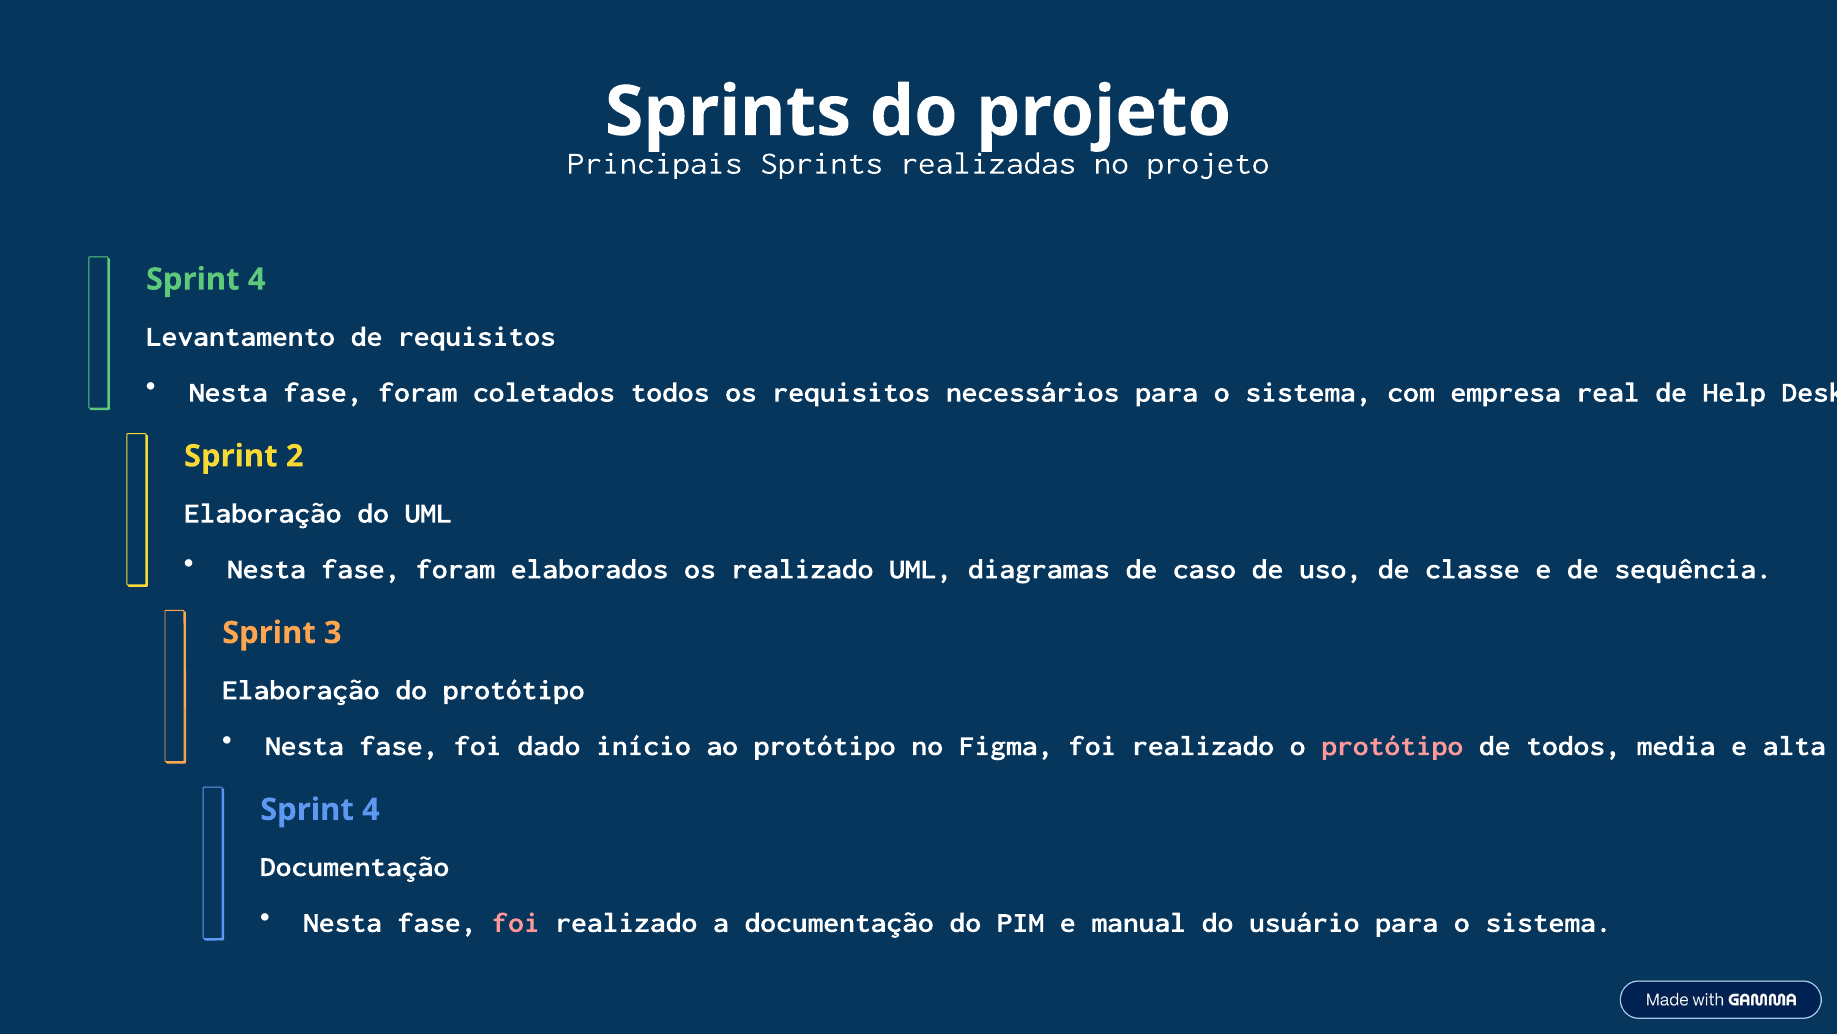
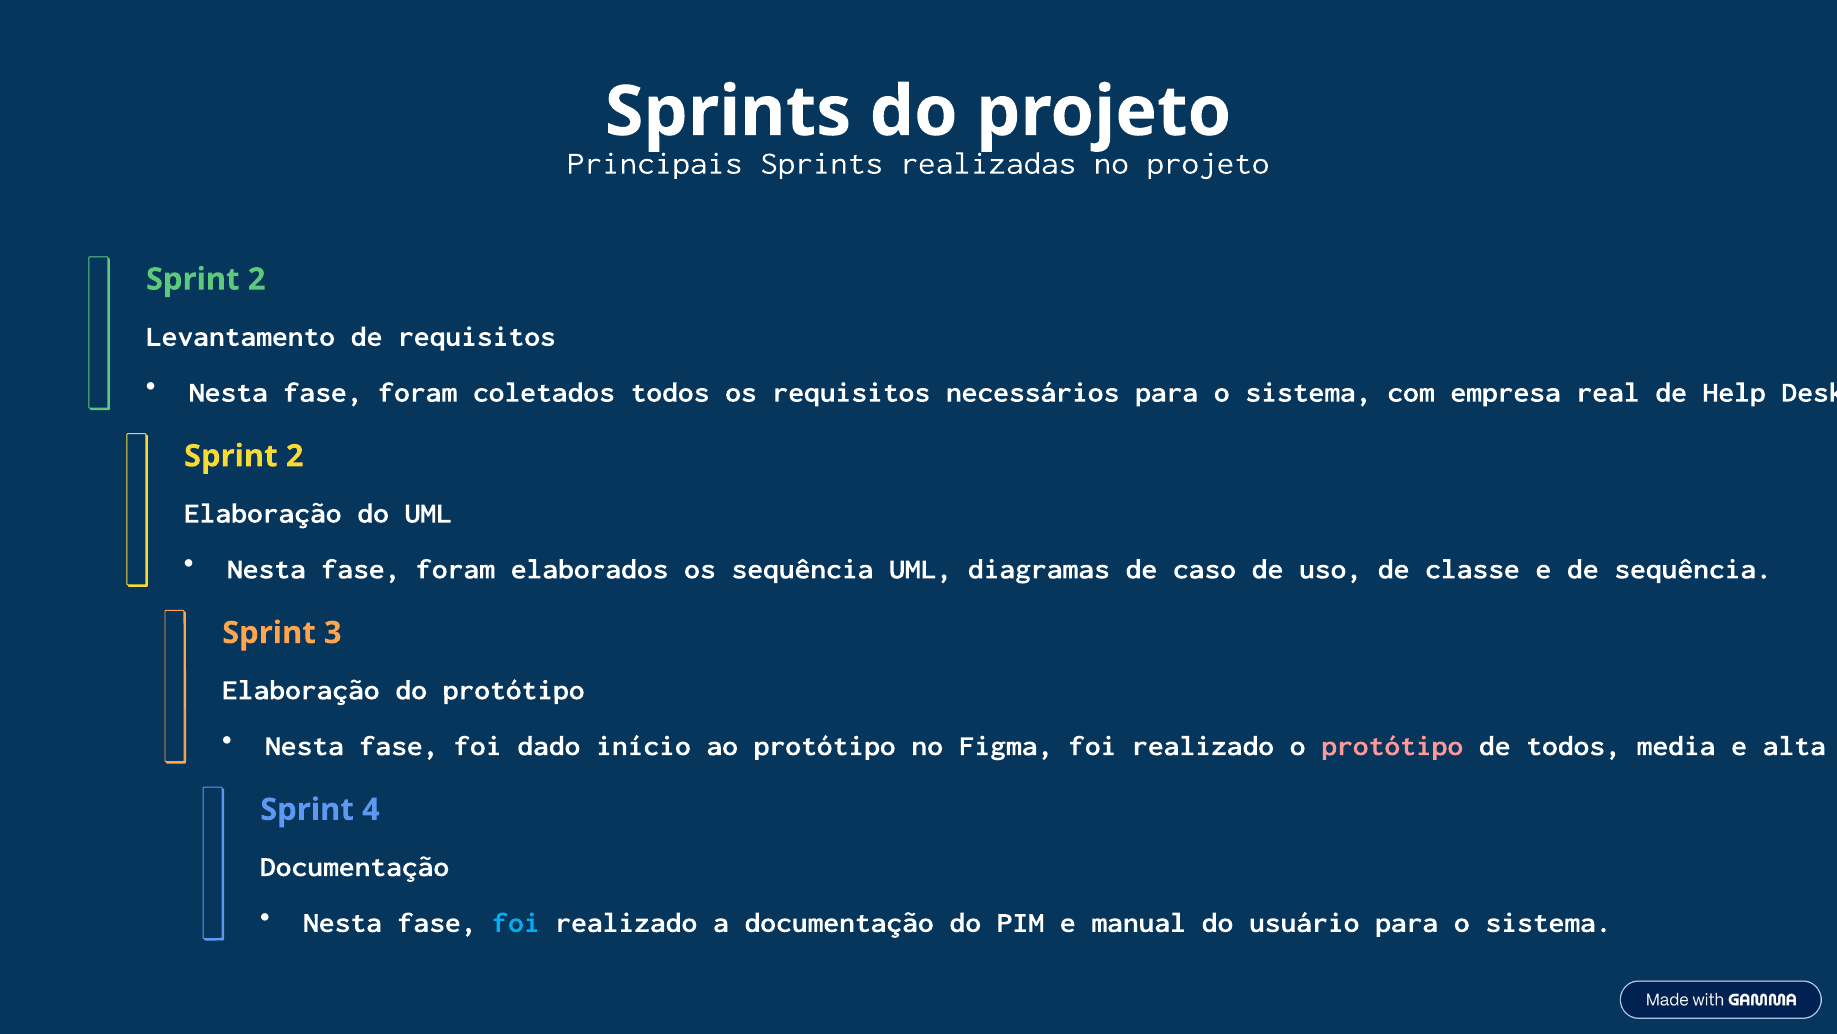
4 at (257, 279): 4 -> 2
os realizado: realizado -> sequência
foi at (516, 922) colour: pink -> light blue
